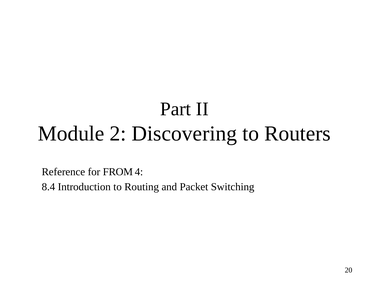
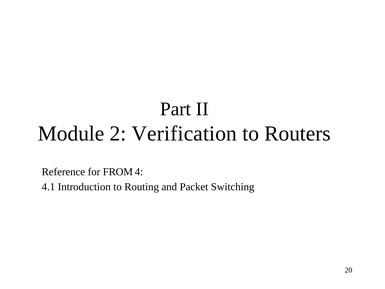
Discovering: Discovering -> Verification
8.4: 8.4 -> 4.1
